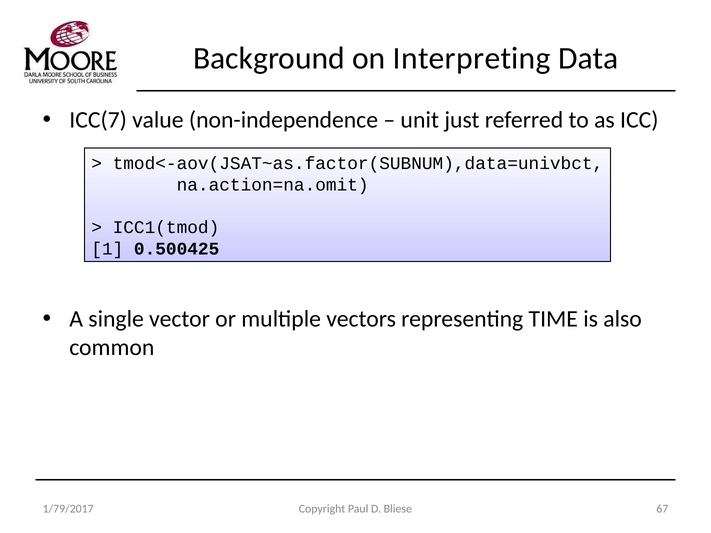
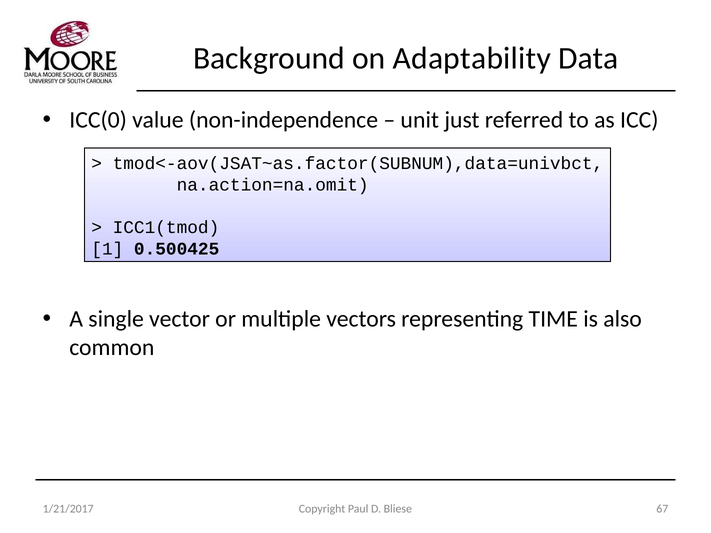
Interpreting: Interpreting -> Adaptability
ICC(7: ICC(7 -> ICC(0
1/79/2017: 1/79/2017 -> 1/21/2017
